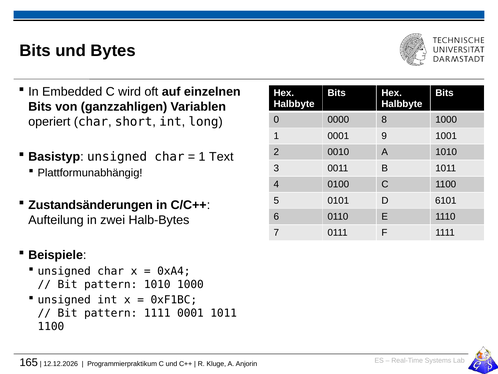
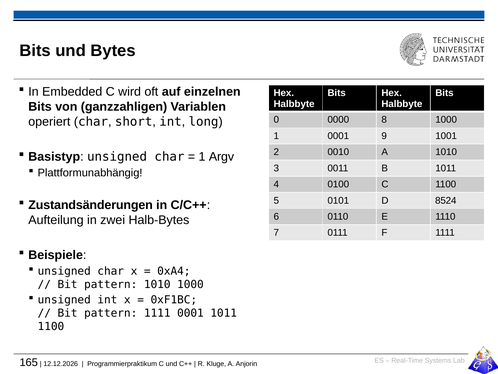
Text: Text -> Argv
6101: 6101 -> 8524
